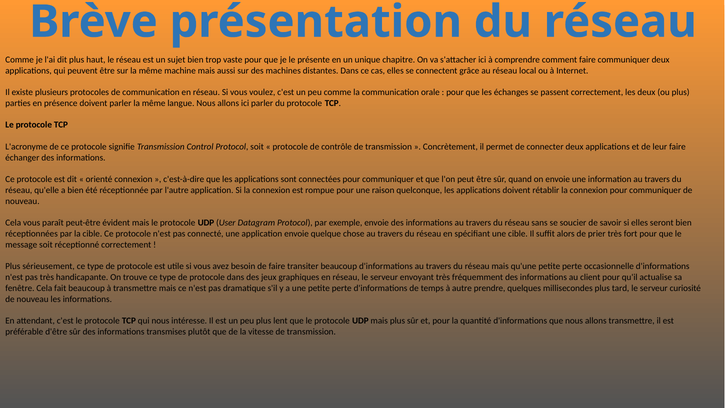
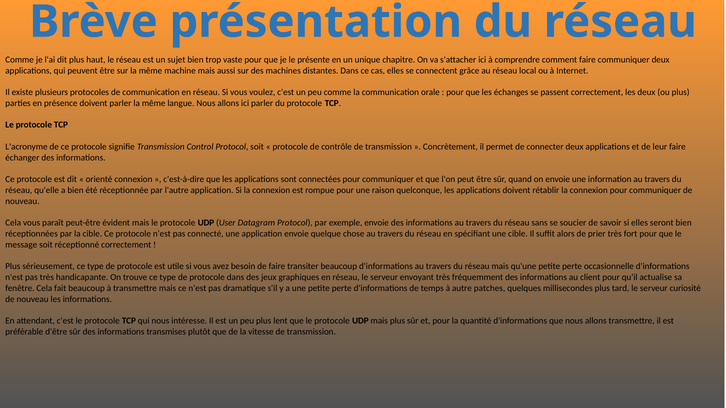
prendre: prendre -> patches
